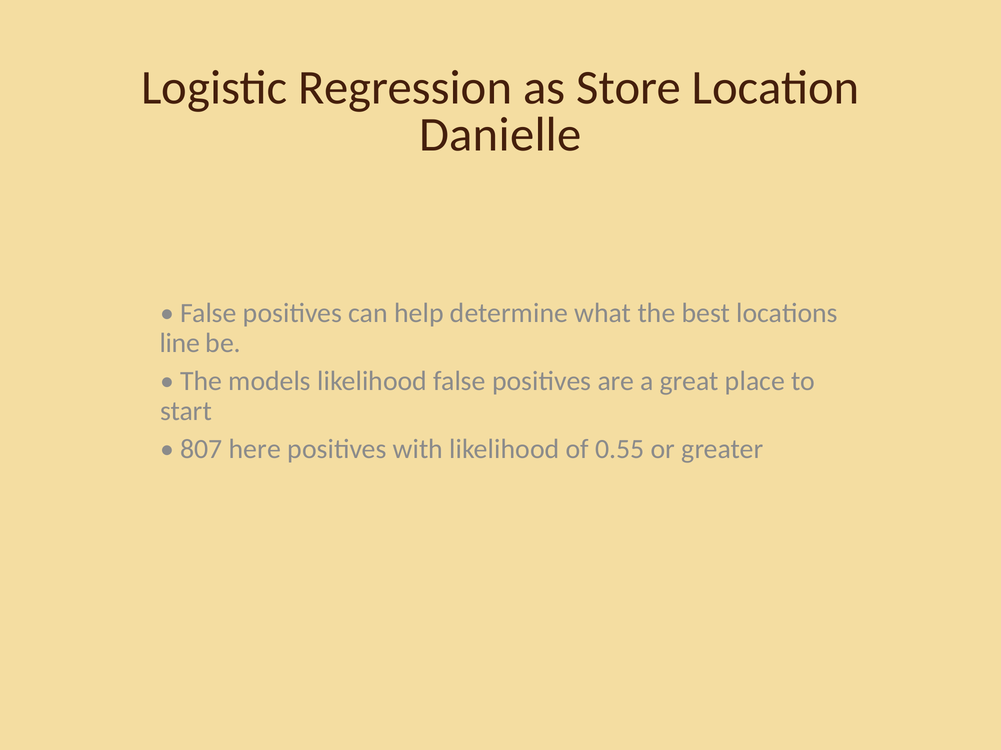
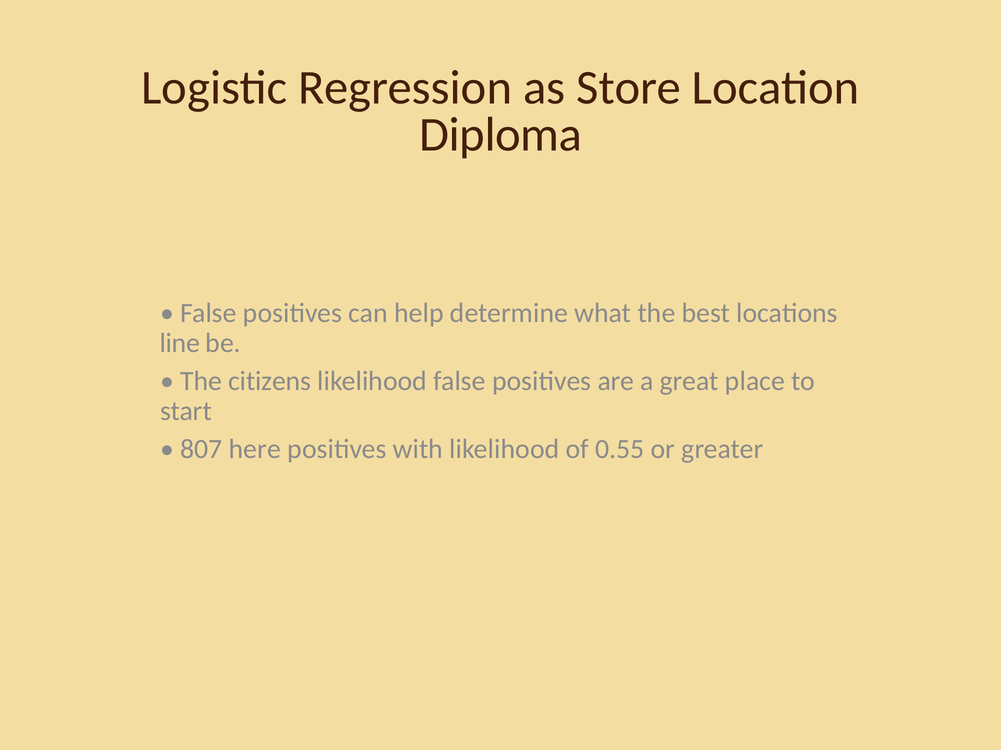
Danielle: Danielle -> Diploma
models: models -> citizens
